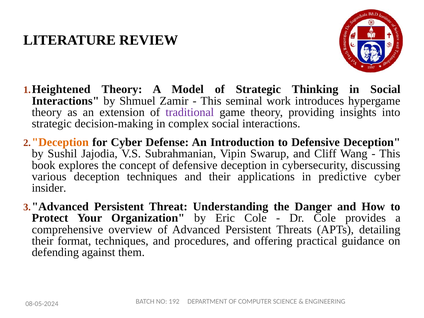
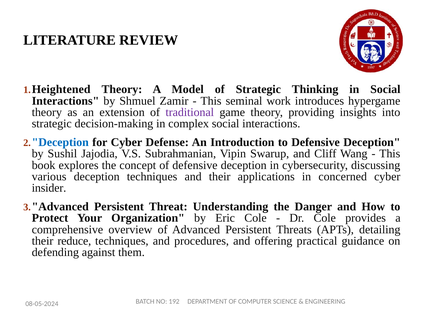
Deception at (60, 142) colour: orange -> blue
predictive: predictive -> concerned
format: format -> reduce
